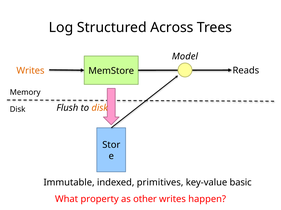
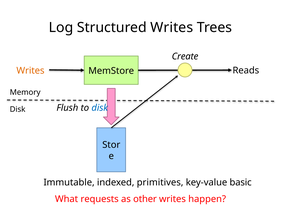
Structured Across: Across -> Writes
Model: Model -> Create
disk at (100, 108) colour: orange -> blue
property: property -> requests
